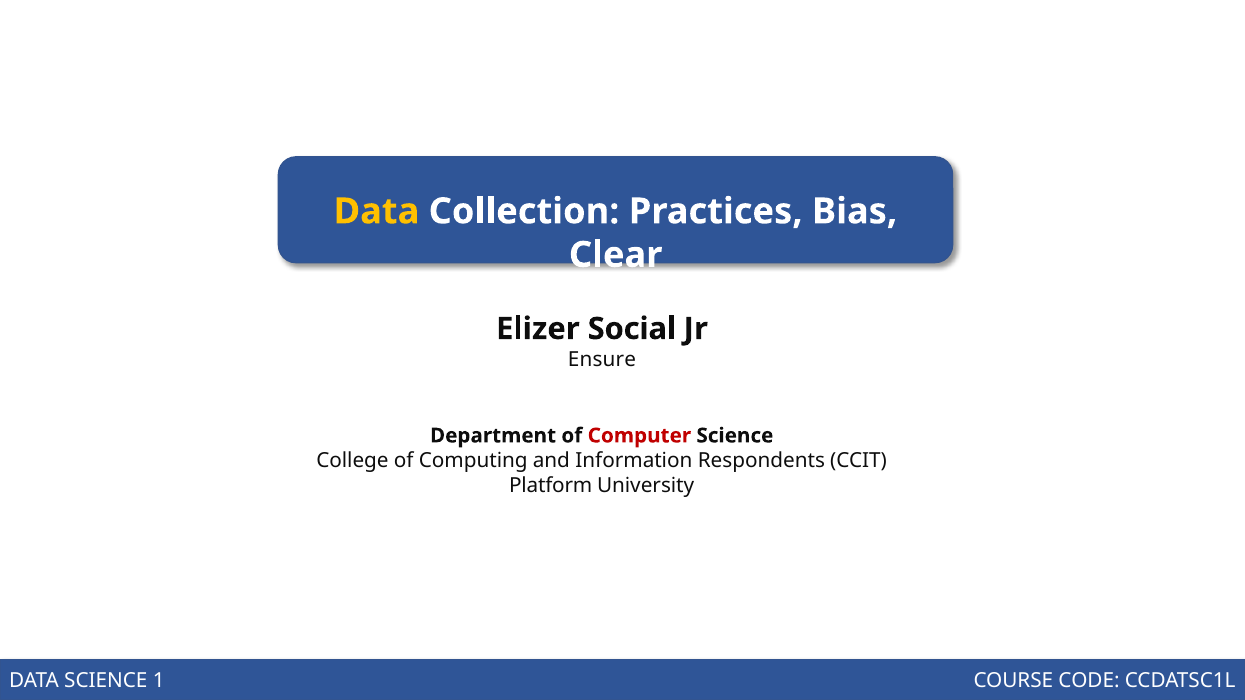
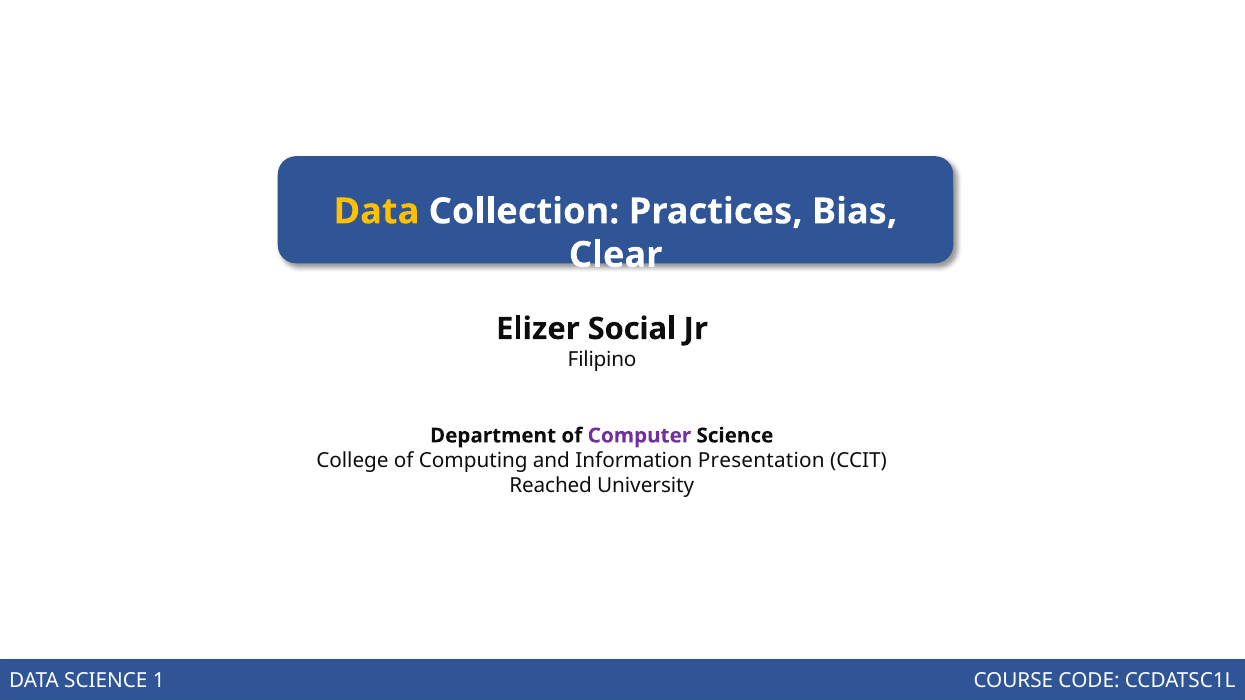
Ensure: Ensure -> Filipino
Computer colour: red -> purple
Respondents: Respondents -> Presentation
Platform: Platform -> Reached
